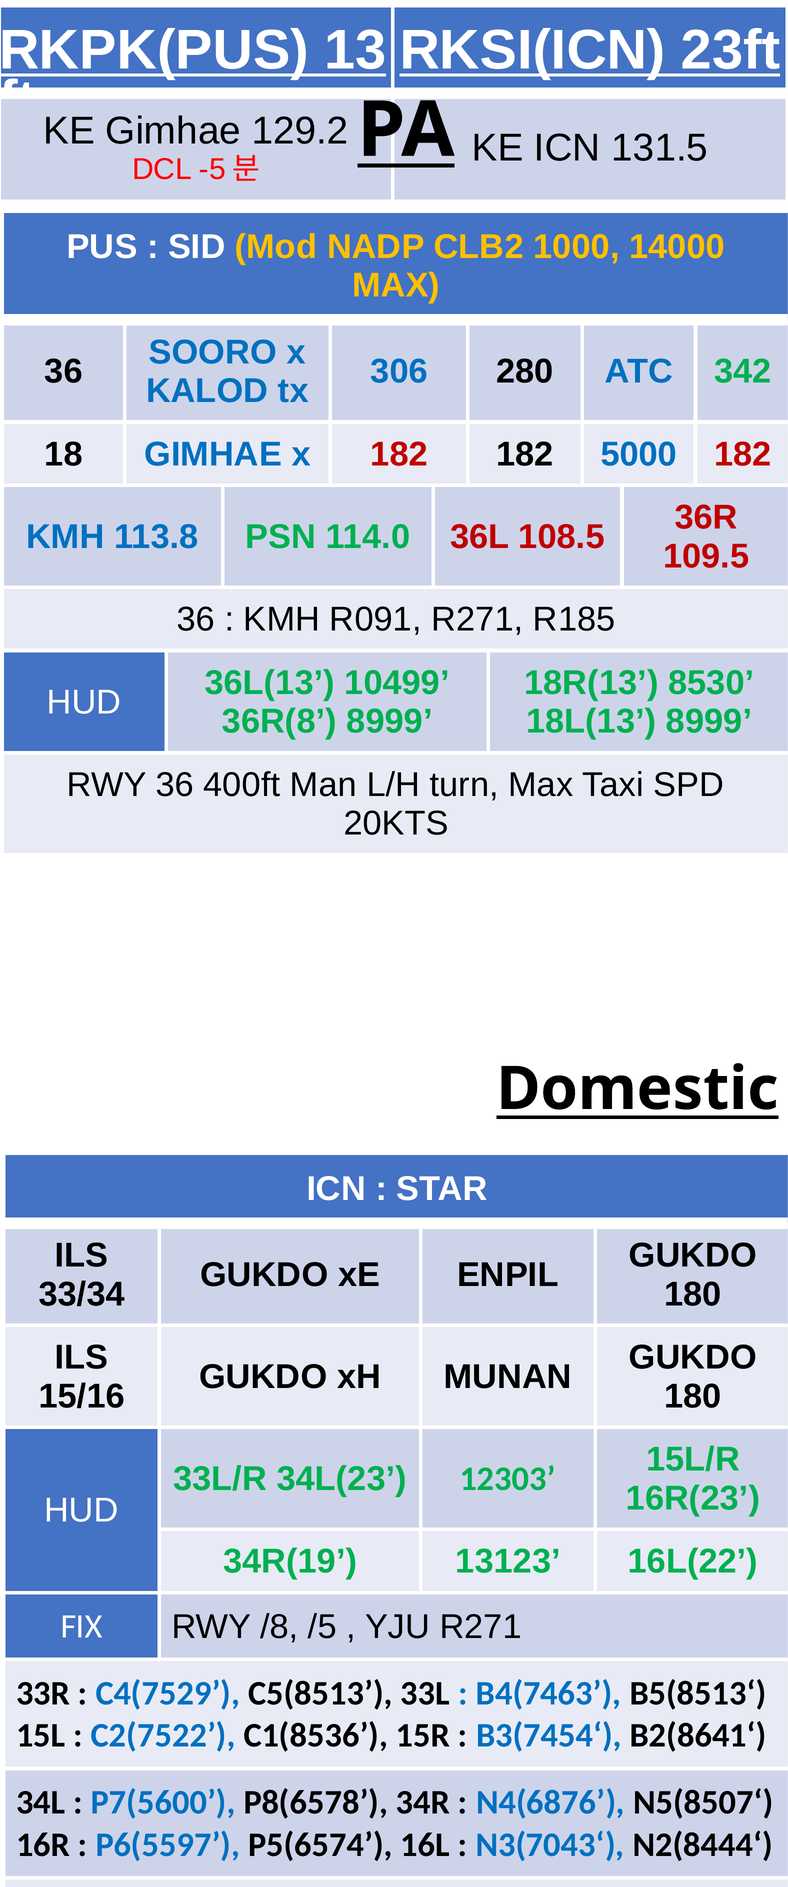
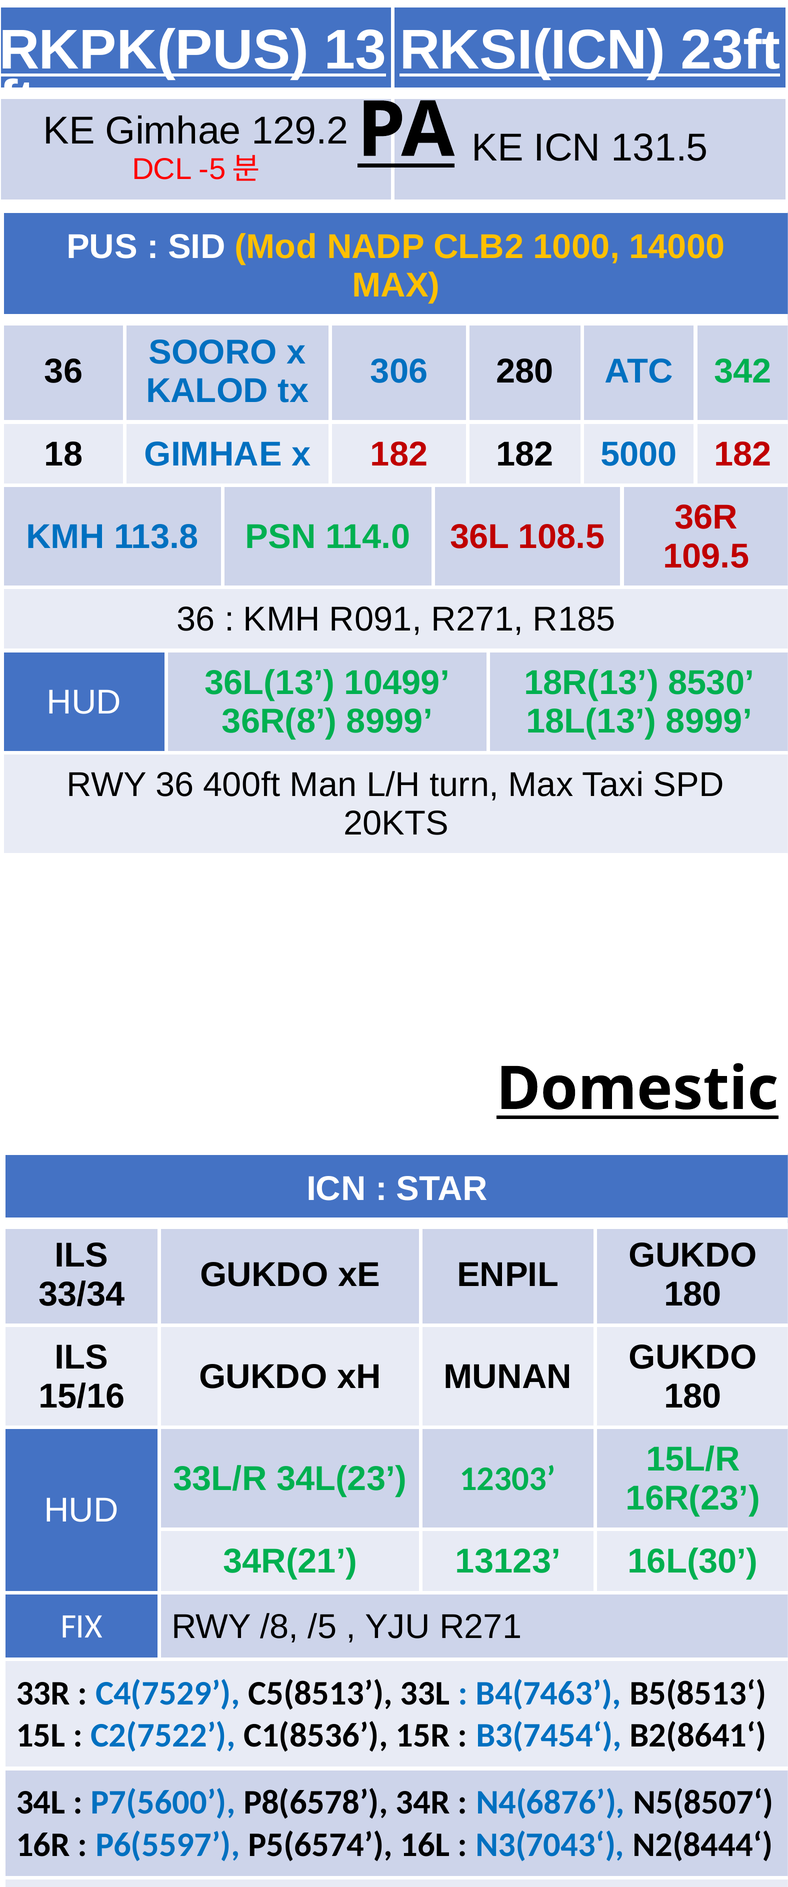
34R(19: 34R(19 -> 34R(21
16L(22: 16L(22 -> 16L(30
